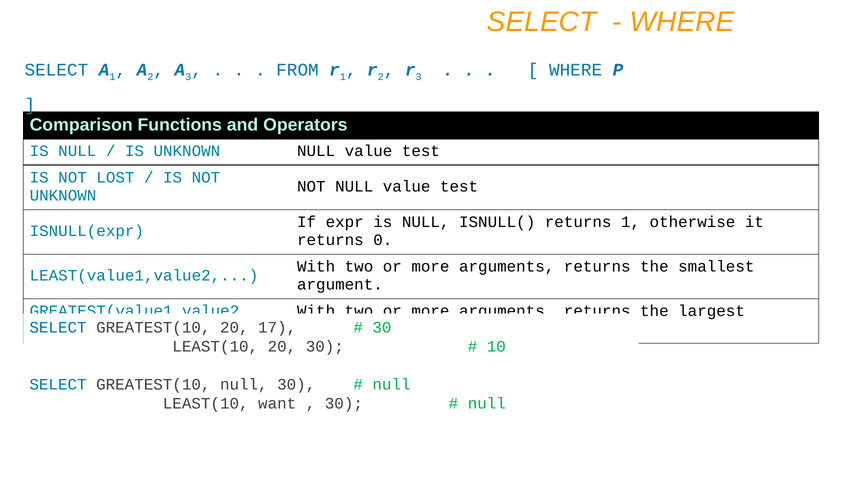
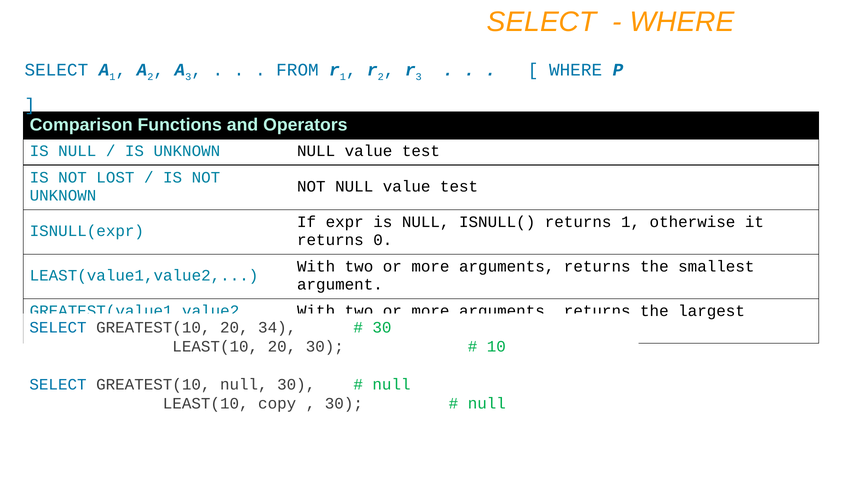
17: 17 -> 34
want: want -> copy
